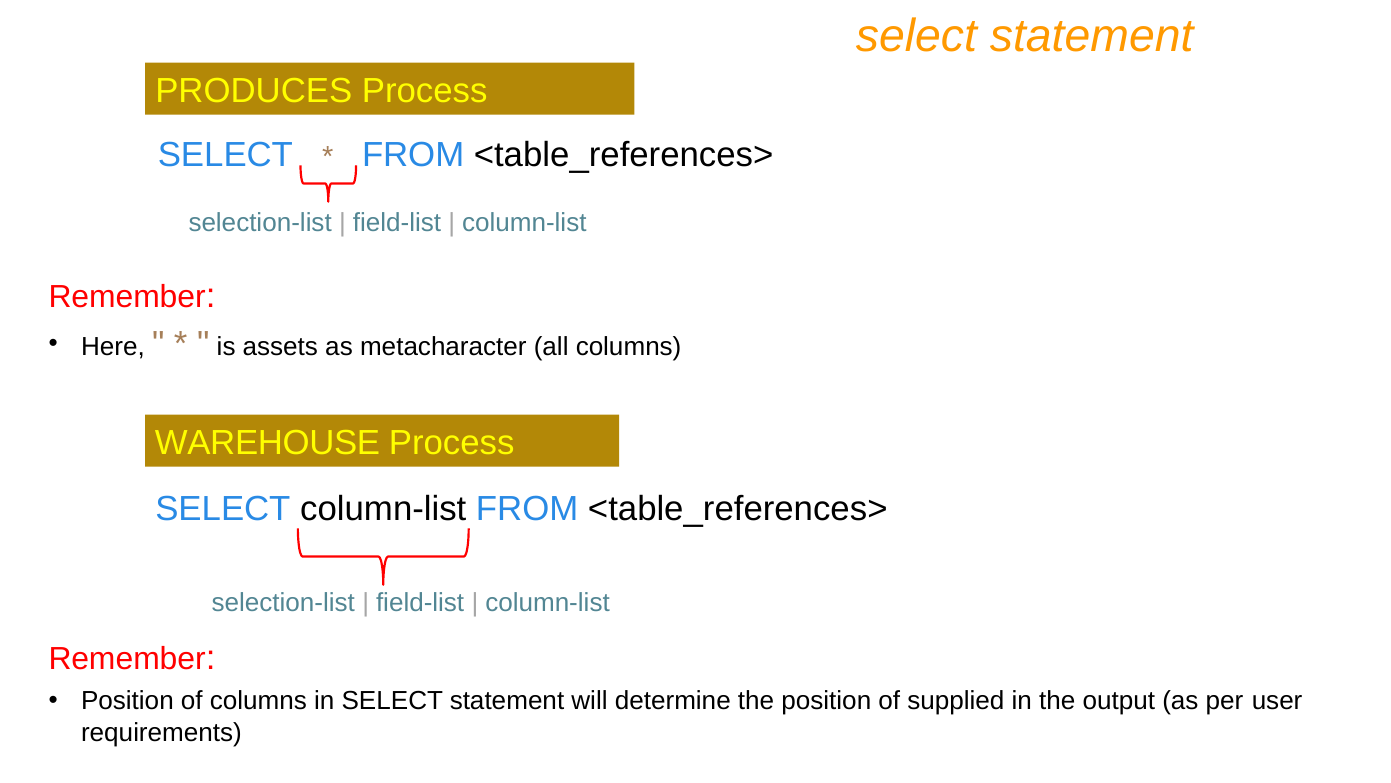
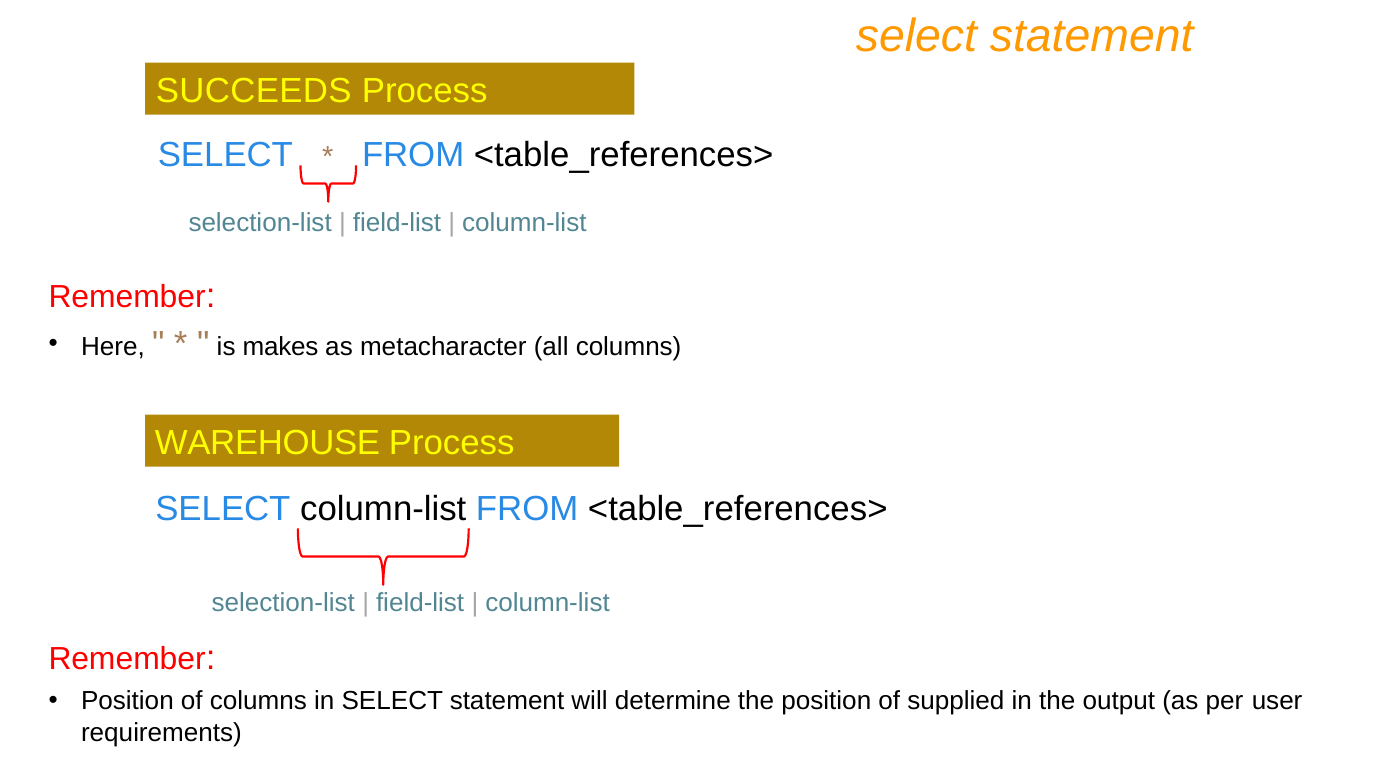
PRODUCES: PRODUCES -> SUCCEEDS
assets: assets -> makes
